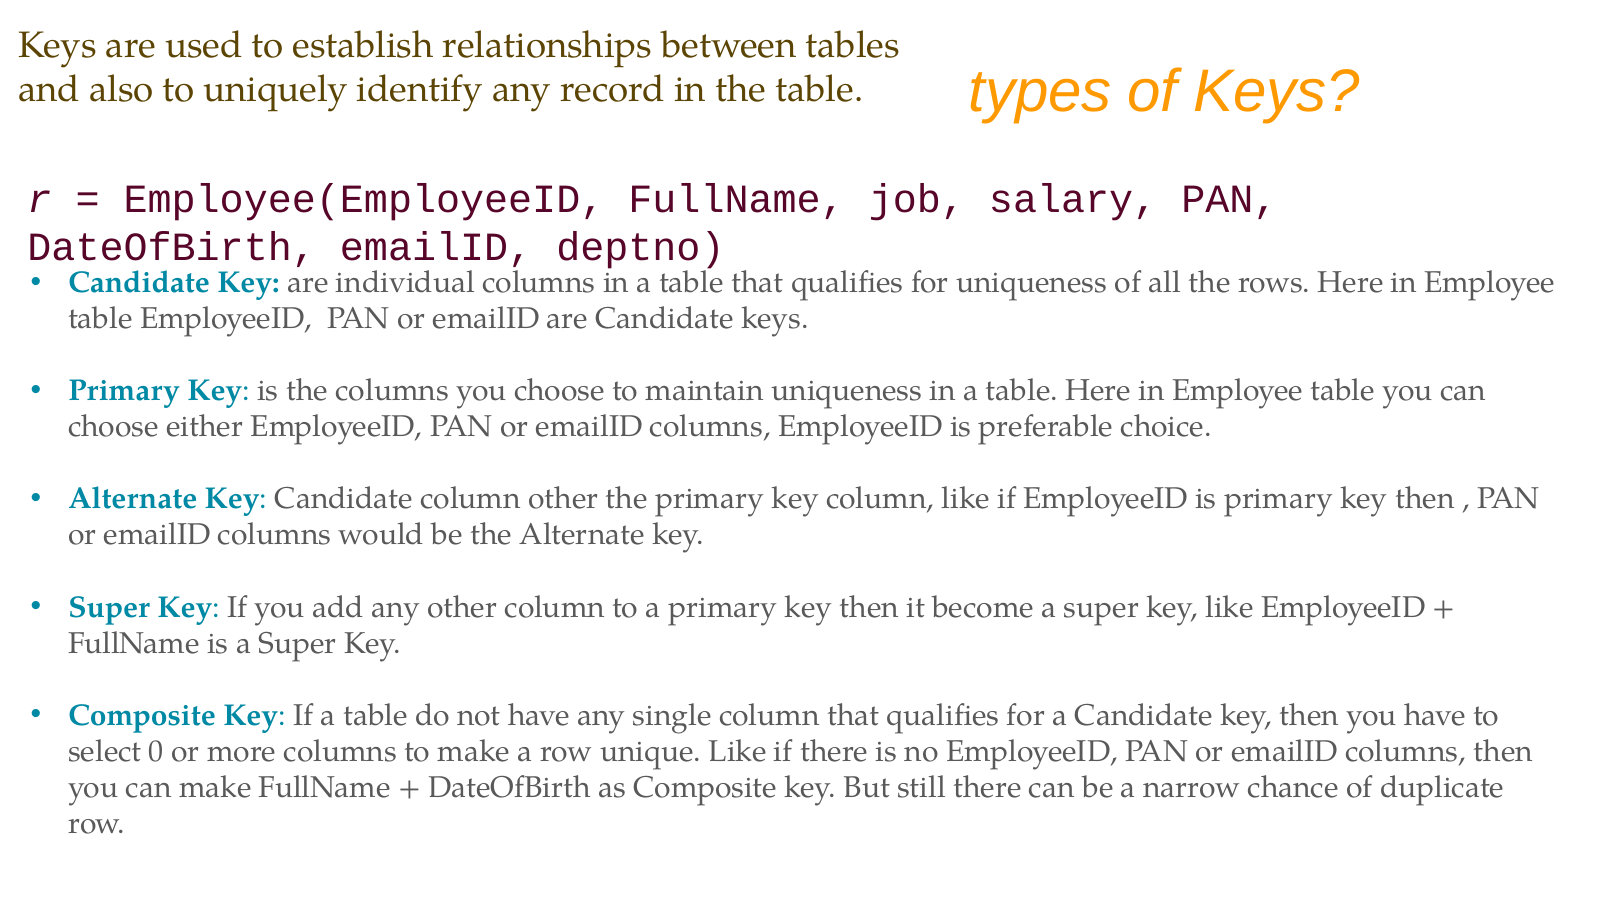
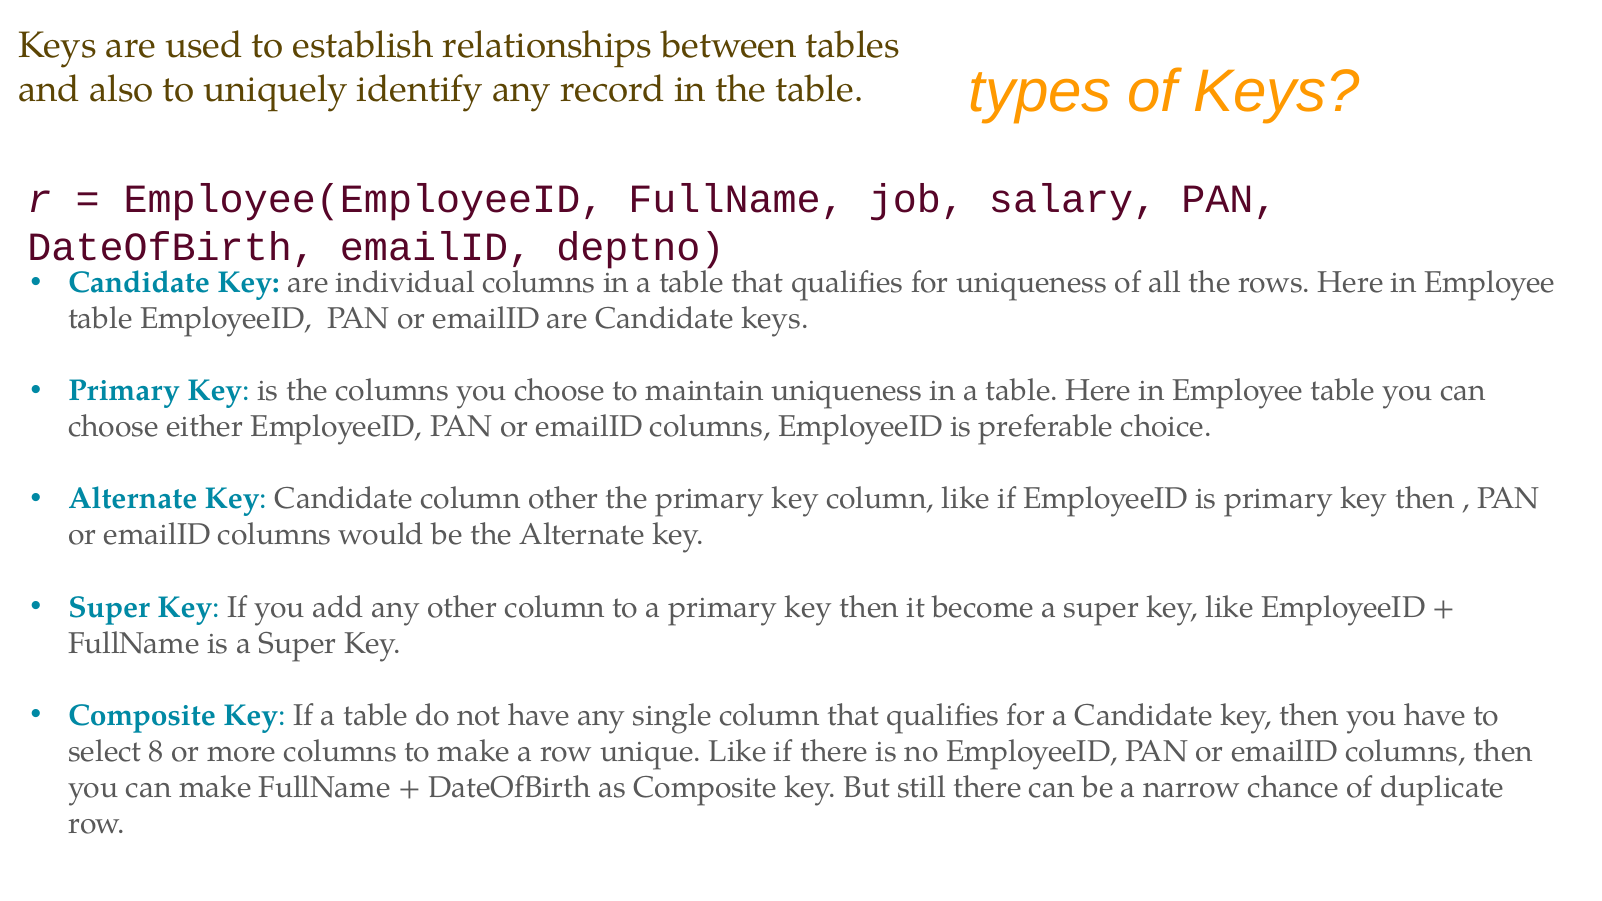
0: 0 -> 8
